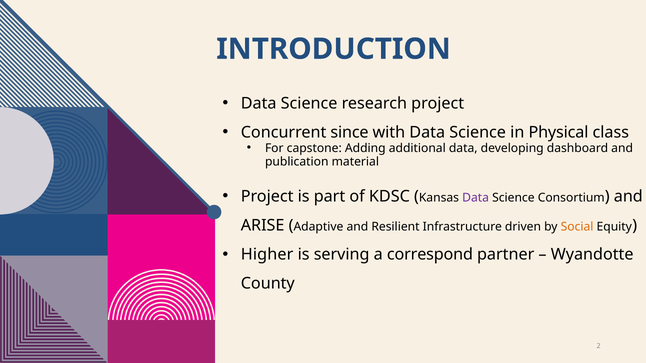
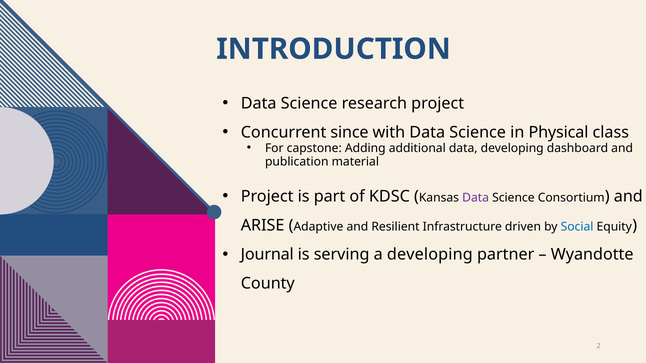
Social colour: orange -> blue
Higher: Higher -> Journal
a correspond: correspond -> developing
